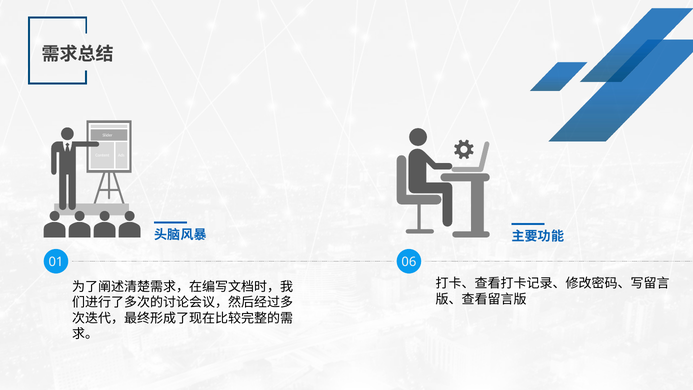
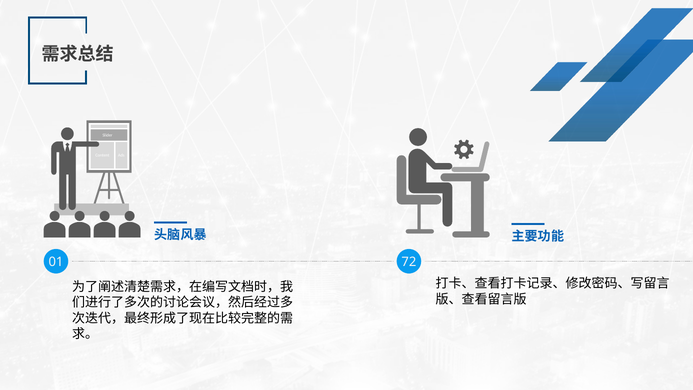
06: 06 -> 72
